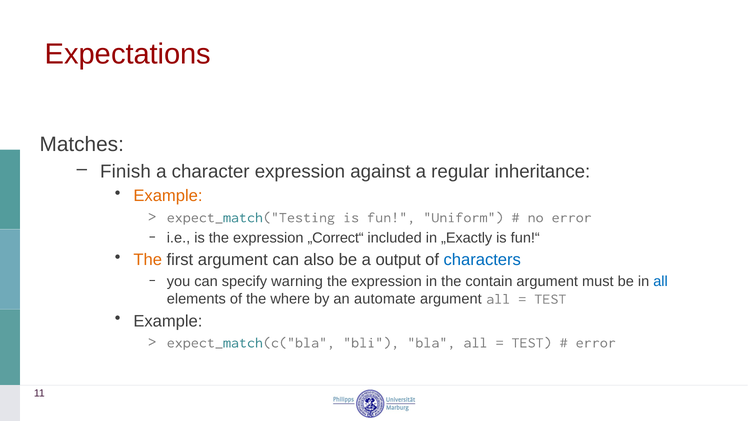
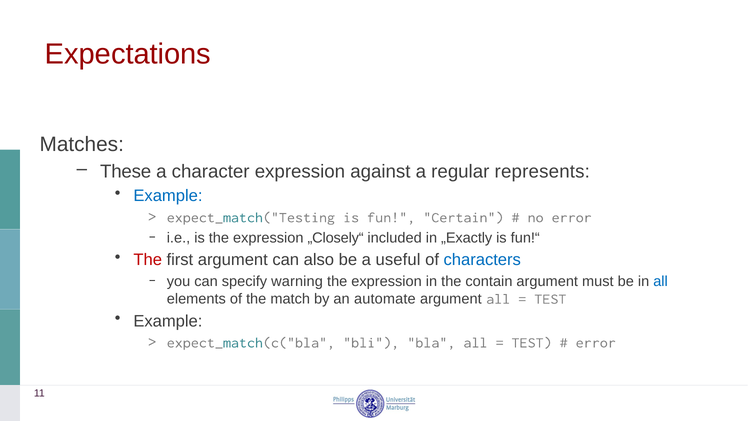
Finish: Finish -> These
inheritance: inheritance -> represents
Example at (168, 196) colour: orange -> blue
Uniform: Uniform -> Certain
„Correct“: „Correct“ -> „Closely“
The at (148, 260) colour: orange -> red
output: output -> useful
where: where -> match
